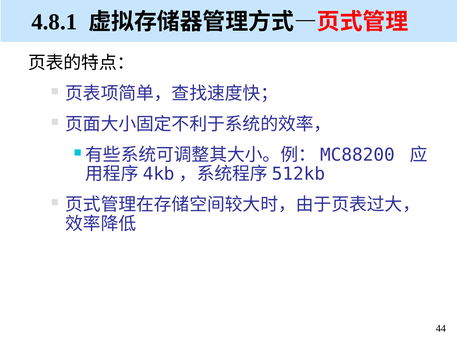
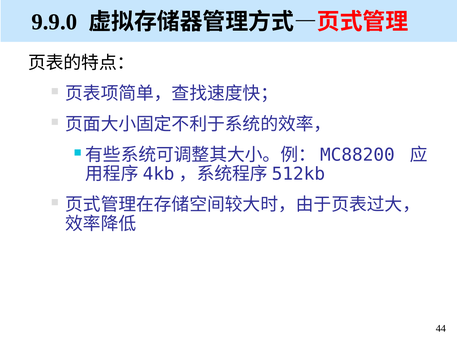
4.8.1: 4.8.1 -> 9.9.0
